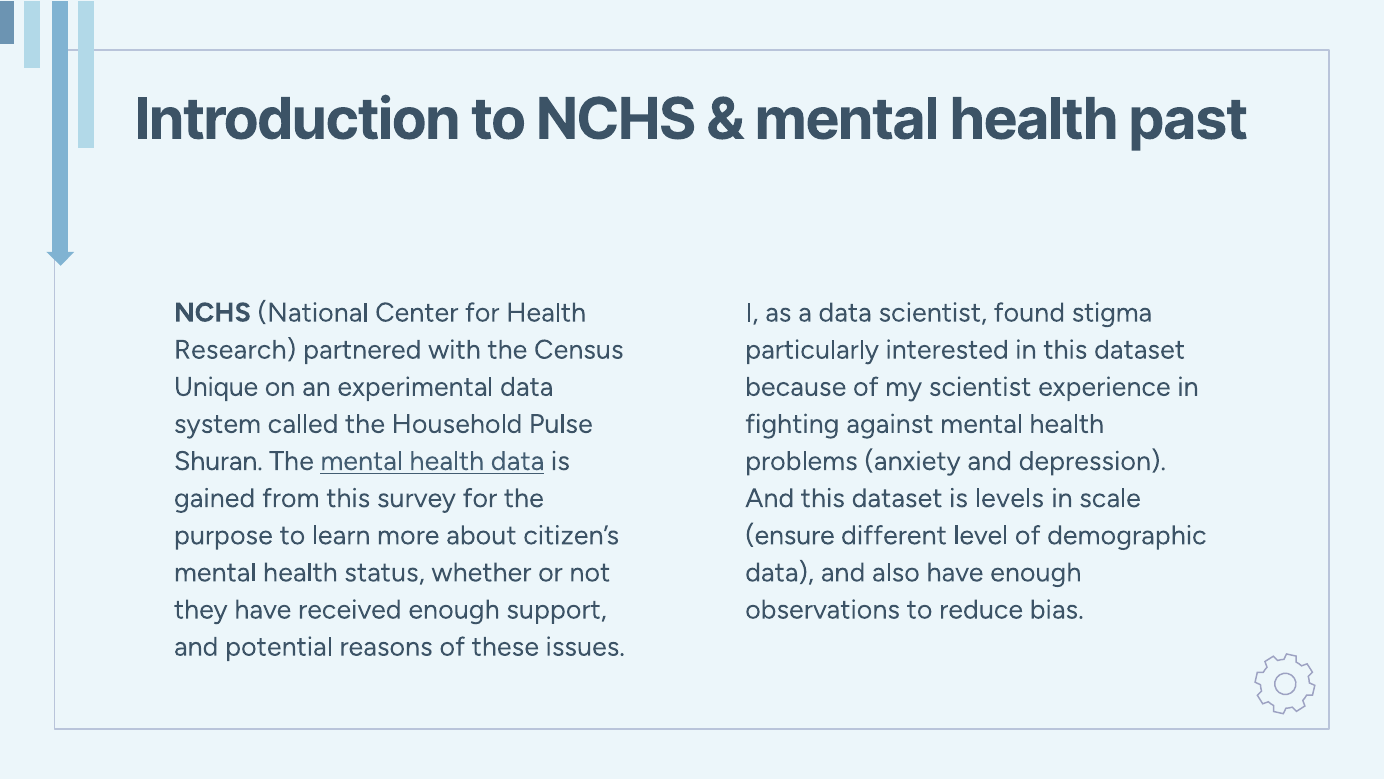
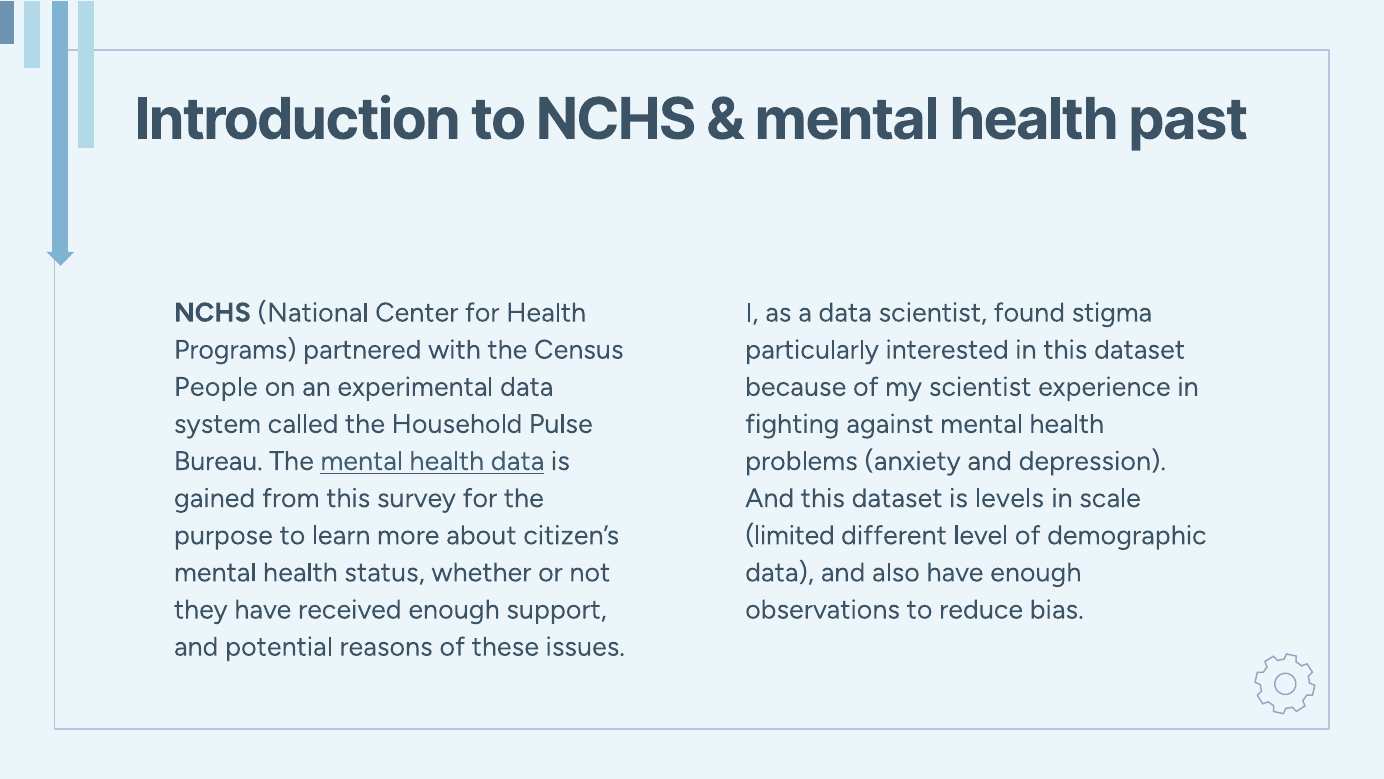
Research: Research -> Programs
Unique: Unique -> People
Shuran: Shuran -> Bureau
ensure: ensure -> limited
